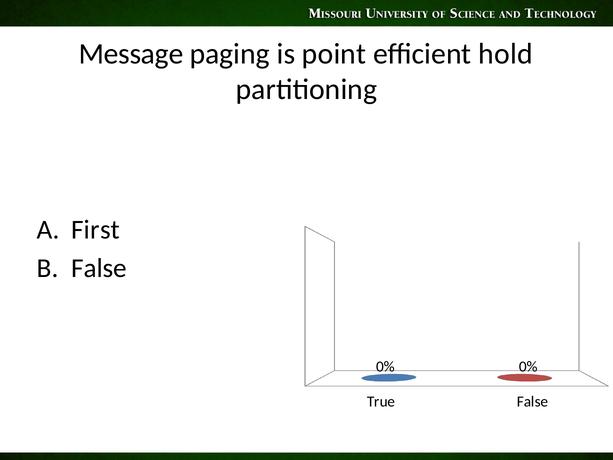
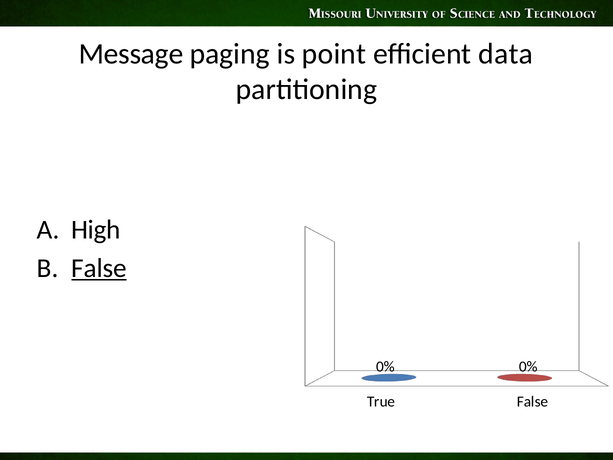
hold: hold -> data
First: First -> High
False at (99, 268) underline: none -> present
